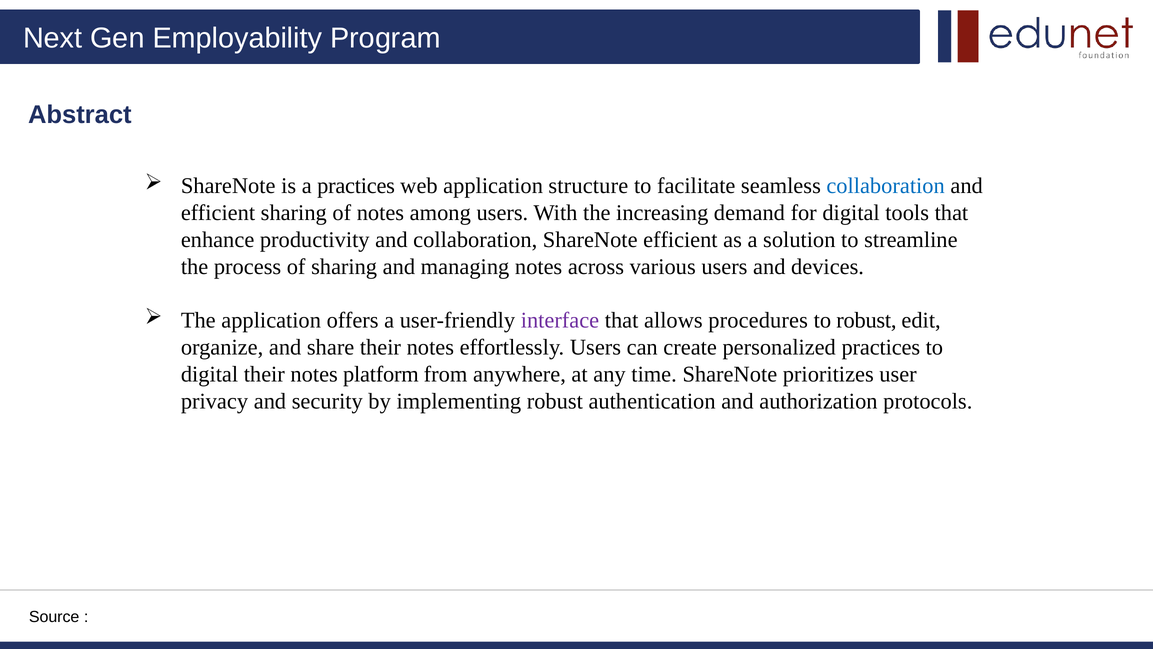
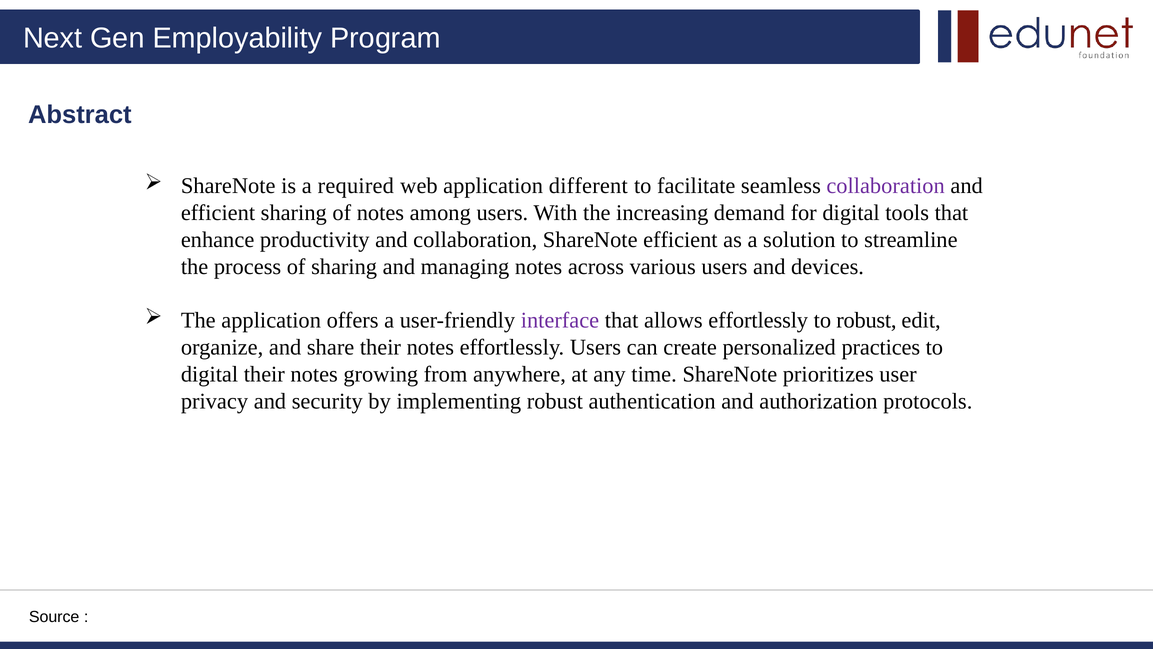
a practices: practices -> required
structure: structure -> different
collaboration at (886, 186) colour: blue -> purple
allows procedures: procedures -> effortlessly
platform: platform -> growing
